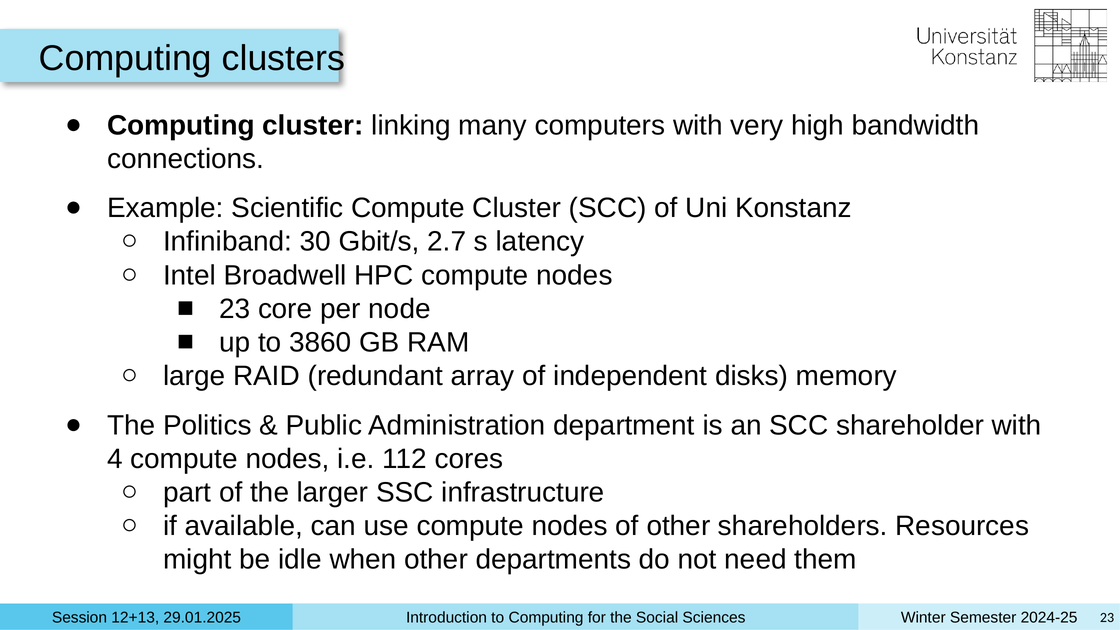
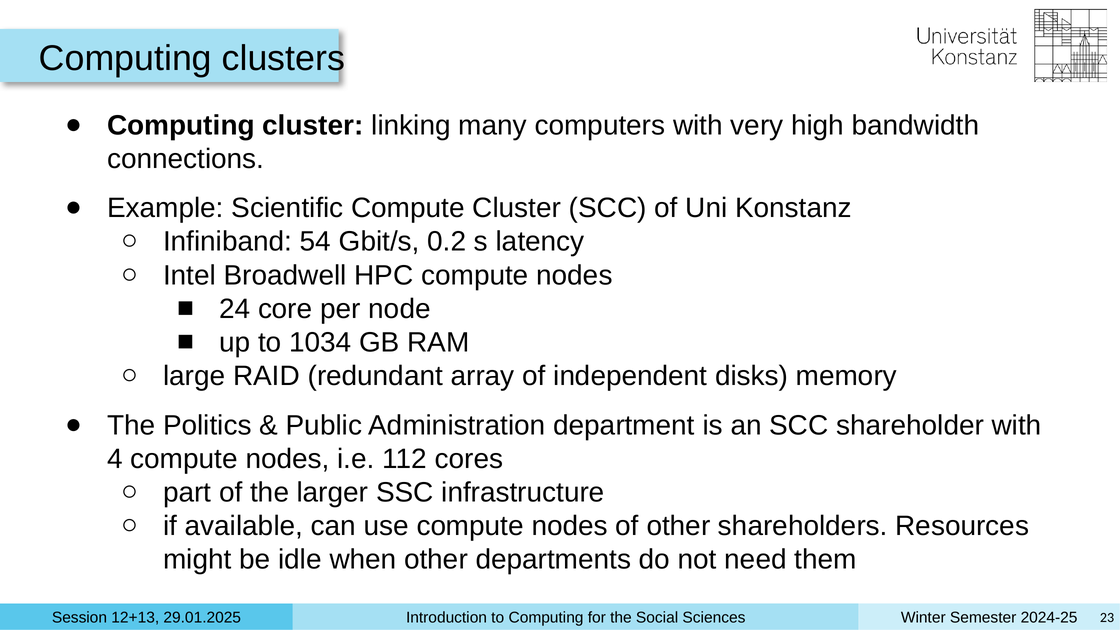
30: 30 -> 54
2.7: 2.7 -> 0.2
23 at (235, 309): 23 -> 24
3860: 3860 -> 1034
